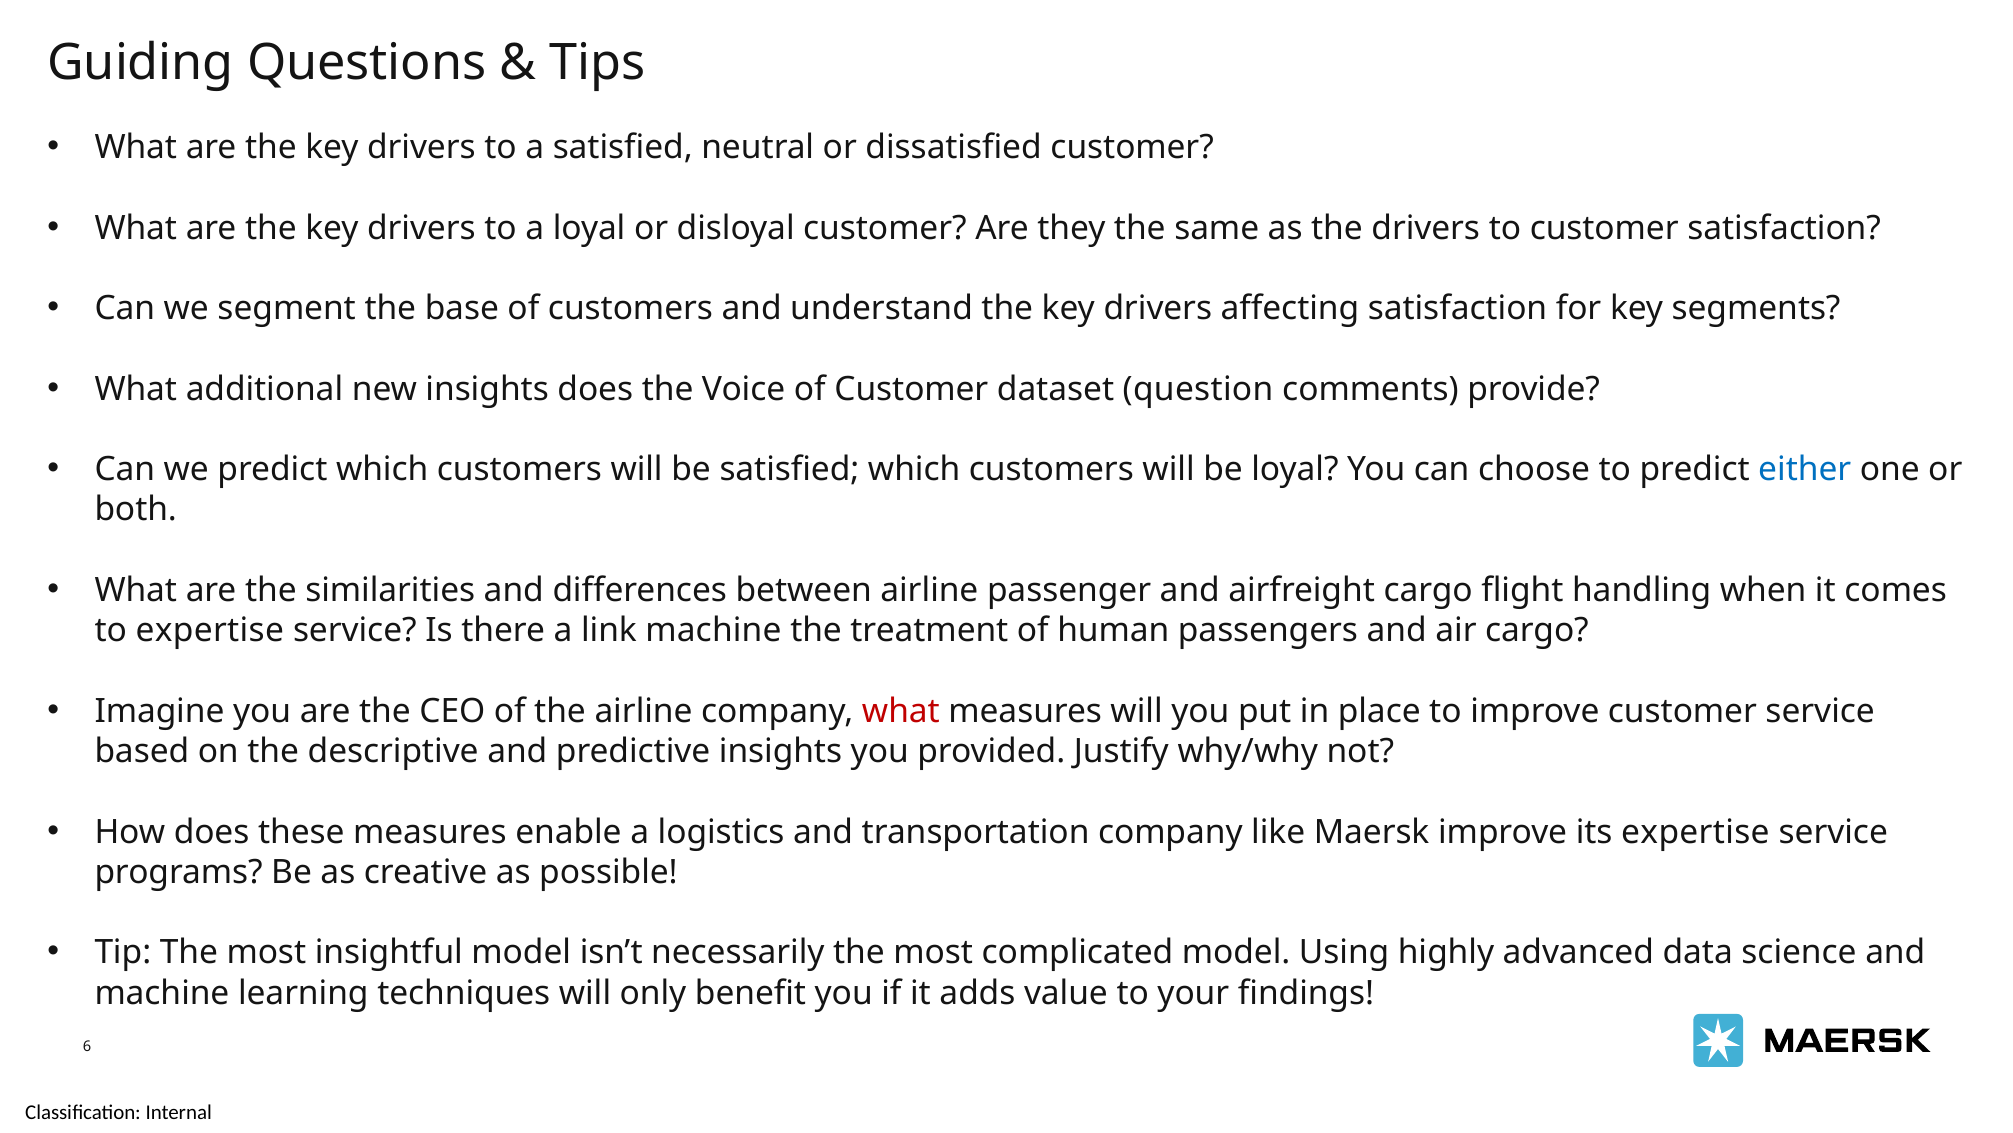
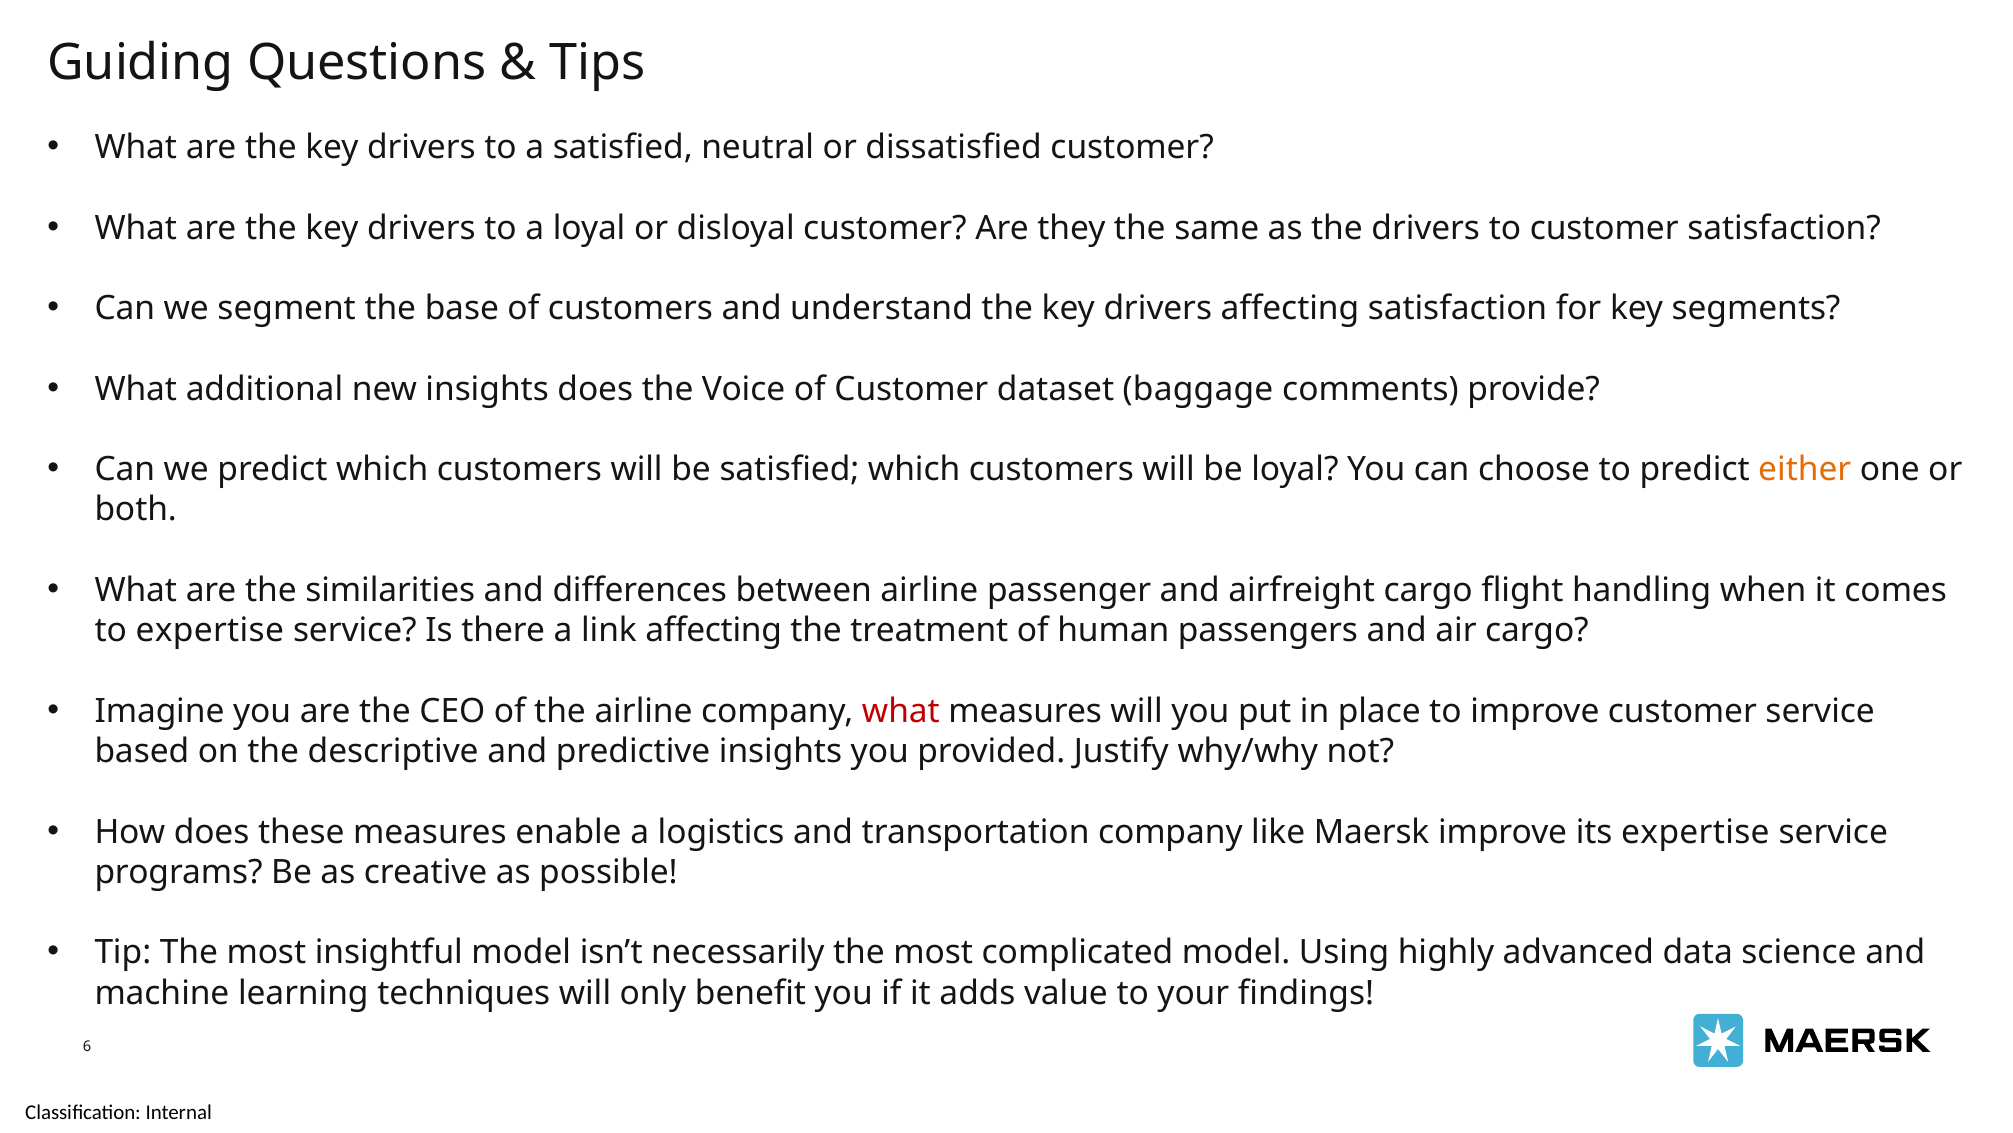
question: question -> baggage
either colour: blue -> orange
link machine: machine -> affecting
